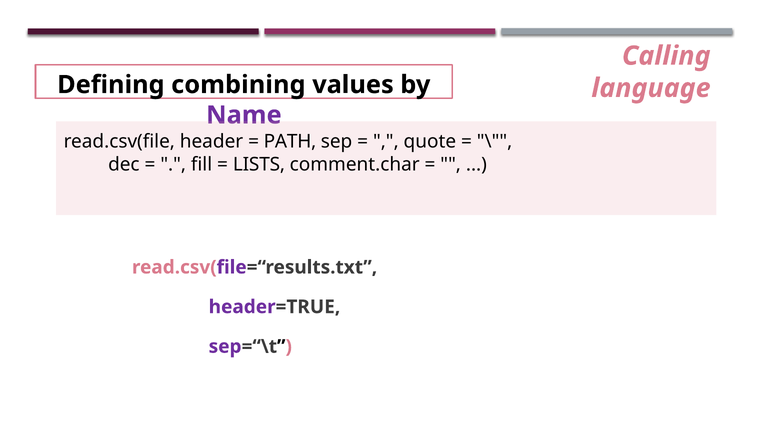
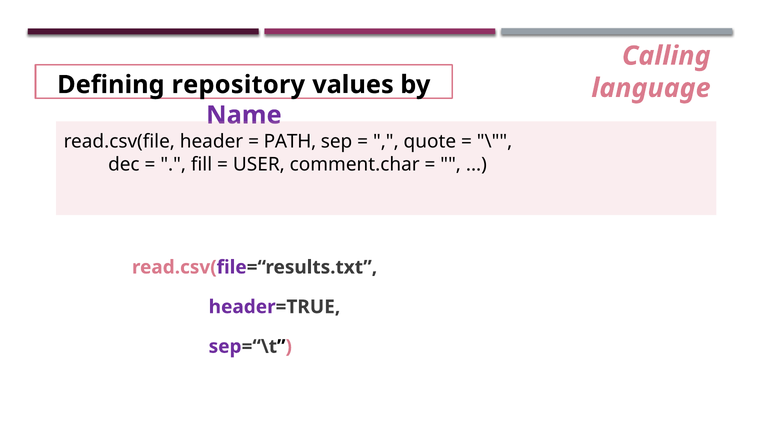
combining: combining -> repository
LISTS: LISTS -> USER
